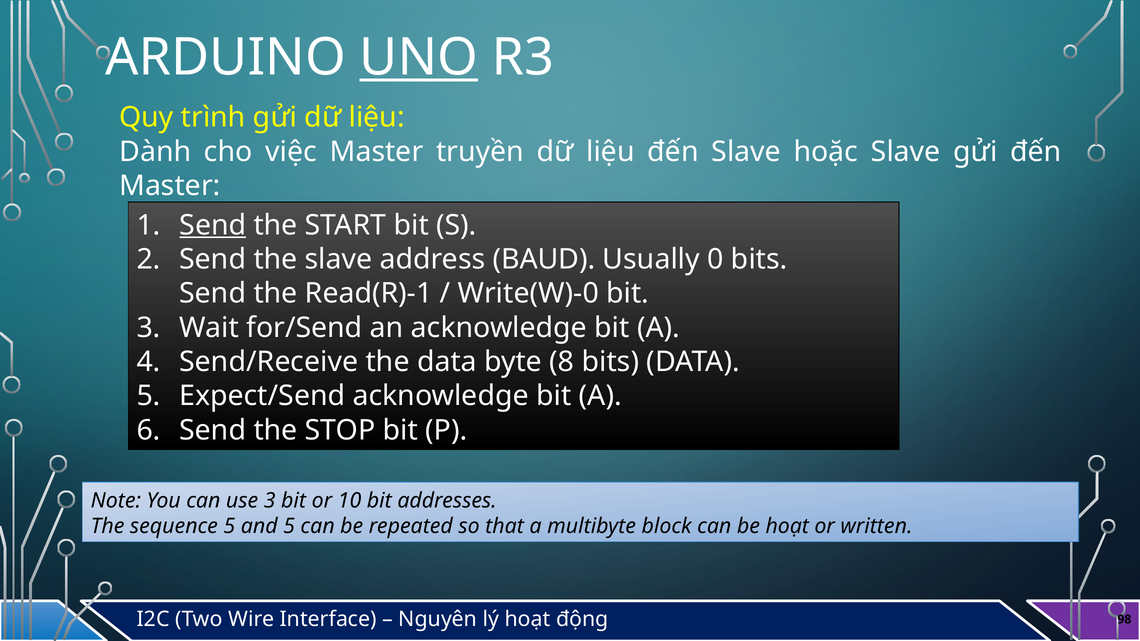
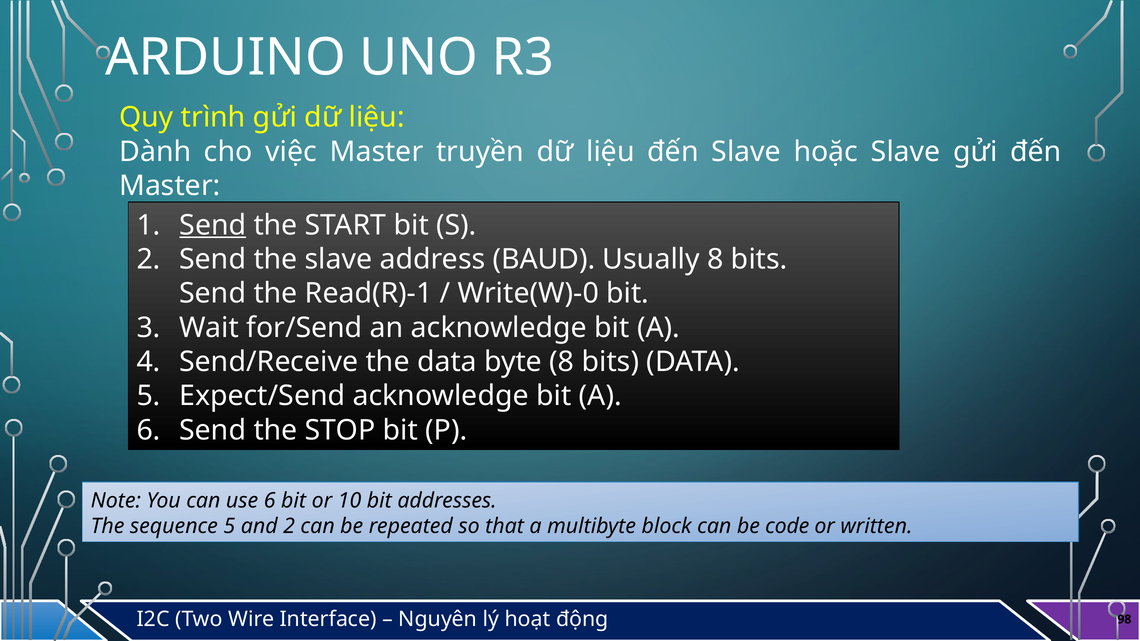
UNO underline: present -> none
Usually 0: 0 -> 8
use 3: 3 -> 6
and 5: 5 -> 2
be hoạt: hoạt -> code
